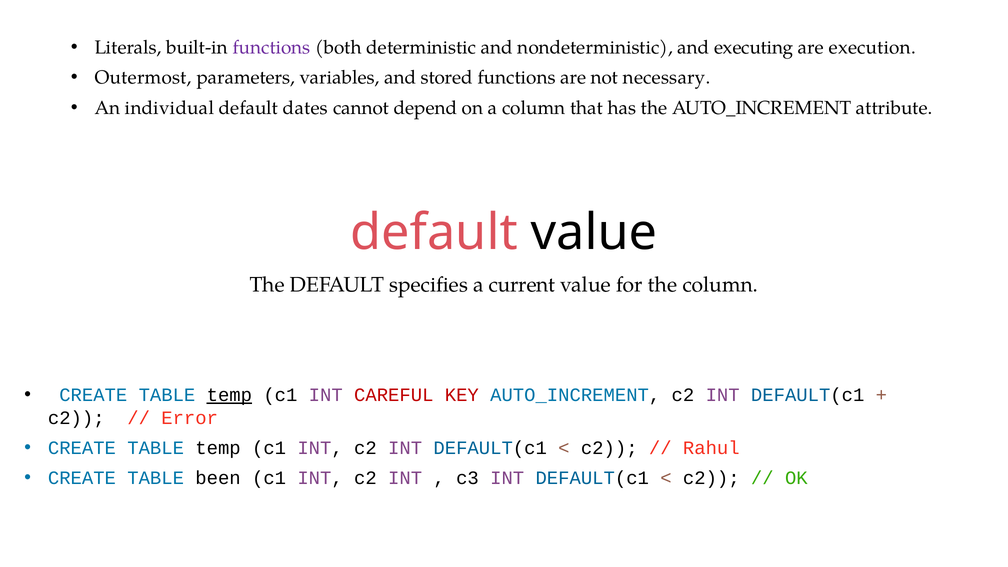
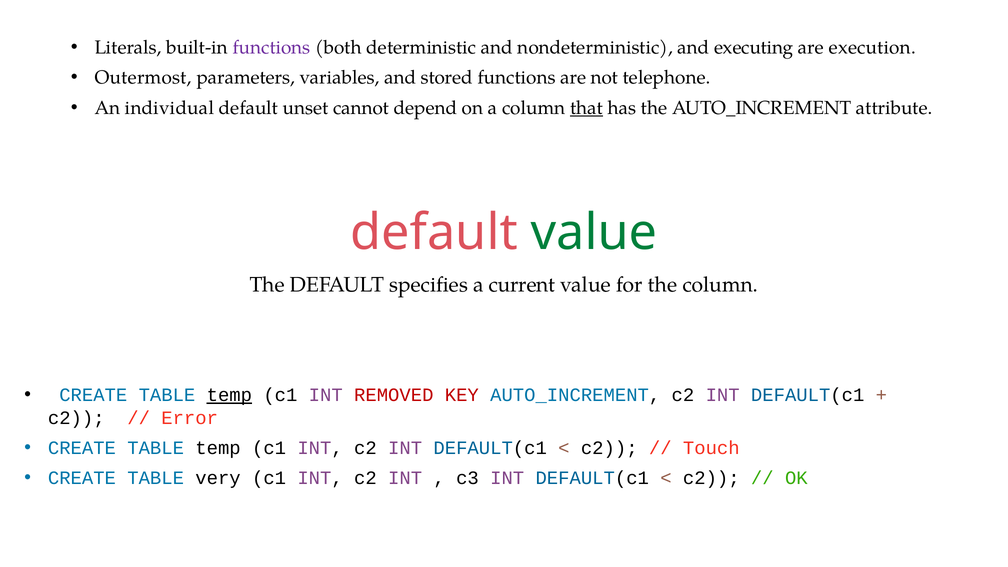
necessary: necessary -> telephone
dates: dates -> unset
that underline: none -> present
value at (594, 233) colour: black -> green
CAREFUL: CAREFUL -> REMOVED
Rahul: Rahul -> Touch
been: been -> very
